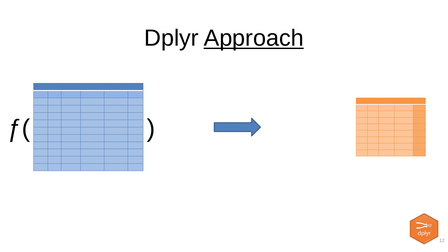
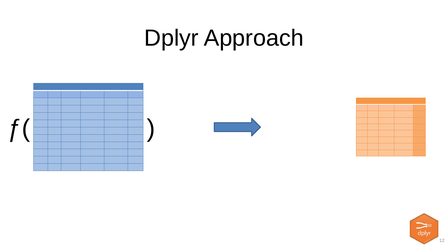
Approach underline: present -> none
